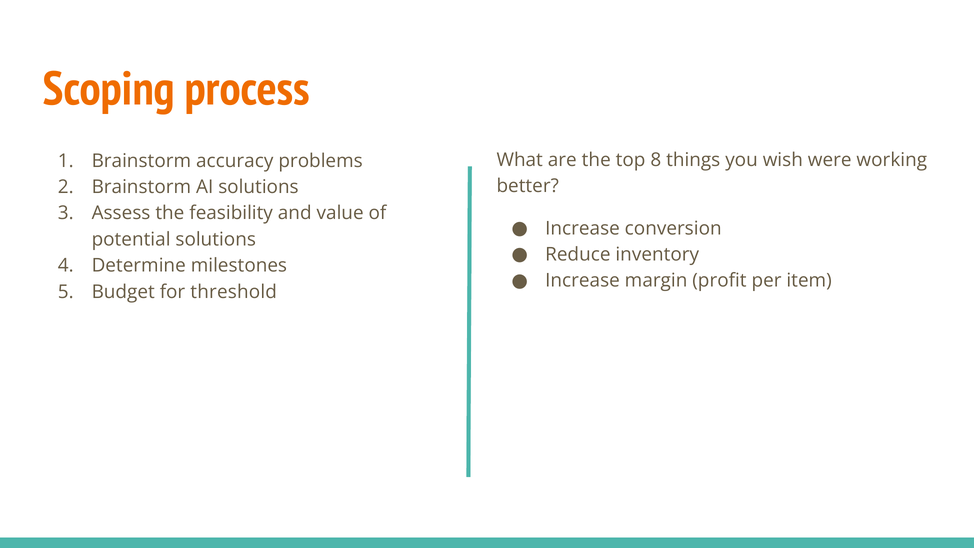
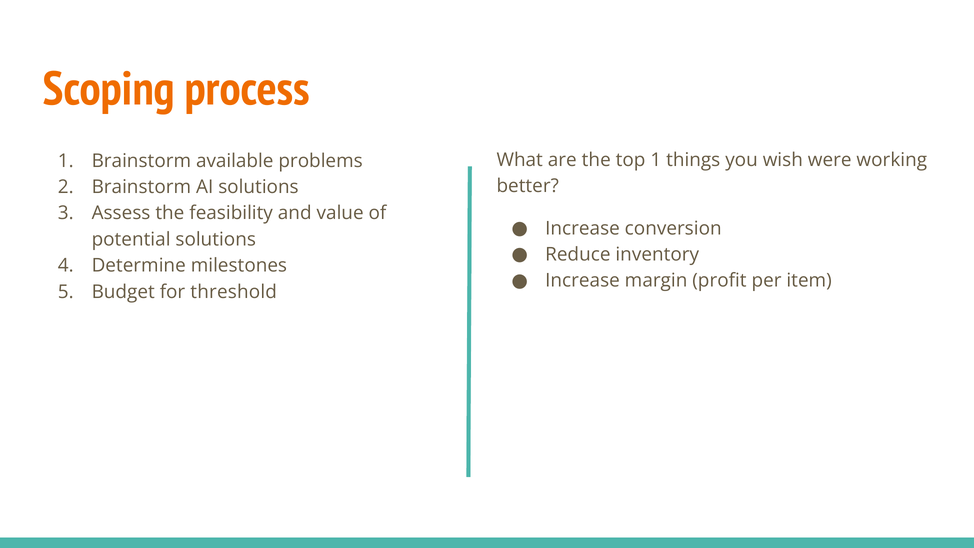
top 8: 8 -> 1
accuracy: accuracy -> available
